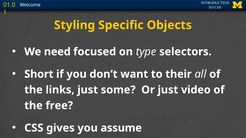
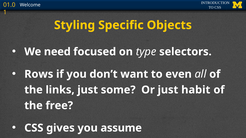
Short: Short -> Rows
their: their -> even
video: video -> habit
